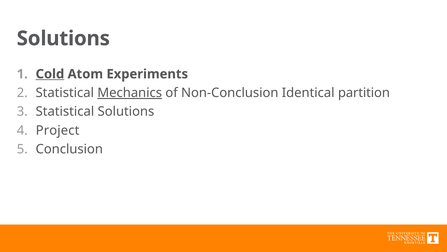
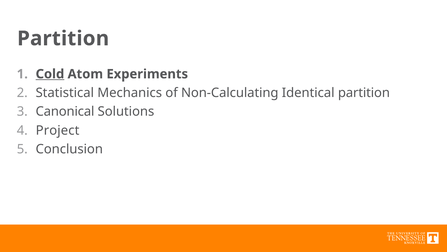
Solutions at (63, 38): Solutions -> Partition
Mechanics underline: present -> none
Non-Conclusion: Non-Conclusion -> Non-Calculating
Statistical at (65, 111): Statistical -> Canonical
